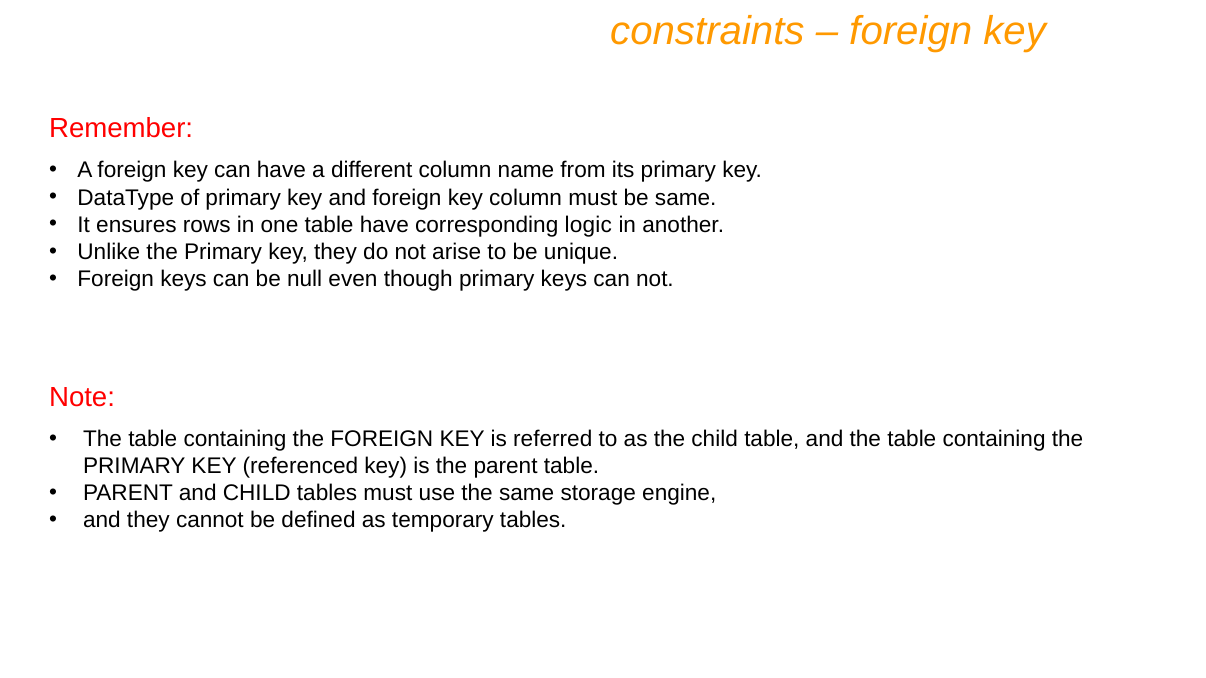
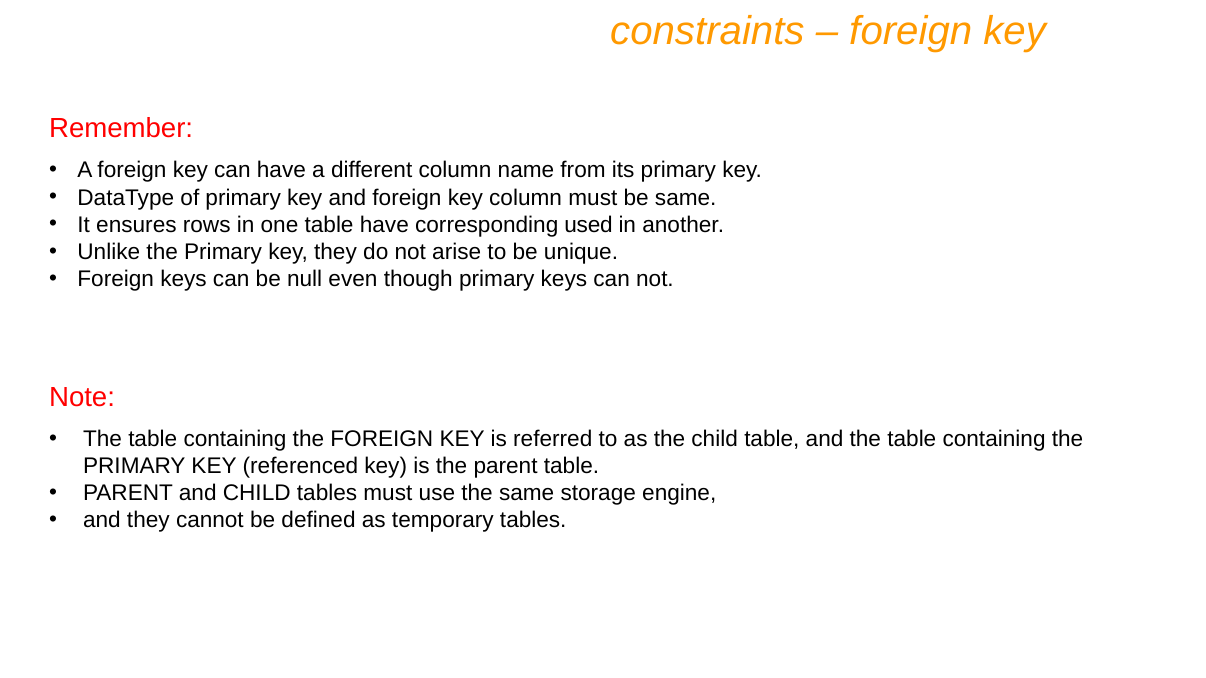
logic: logic -> used
